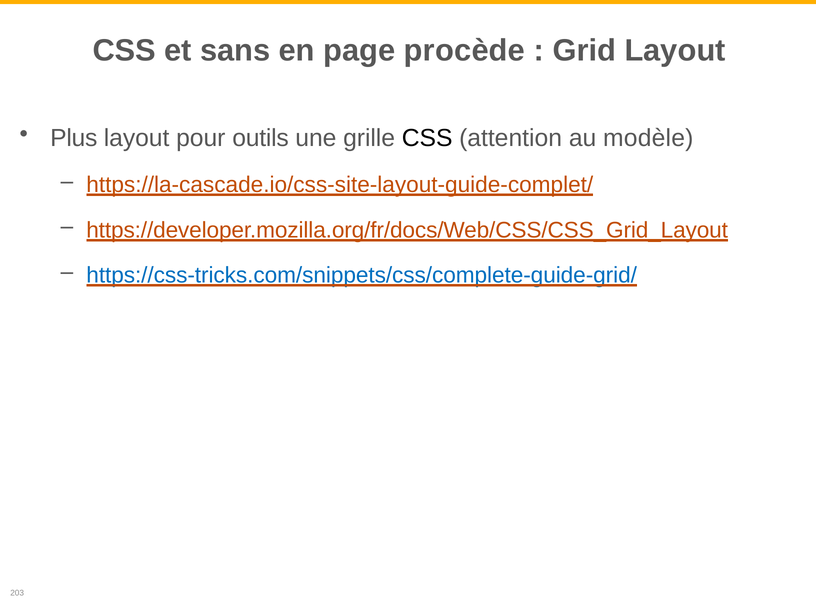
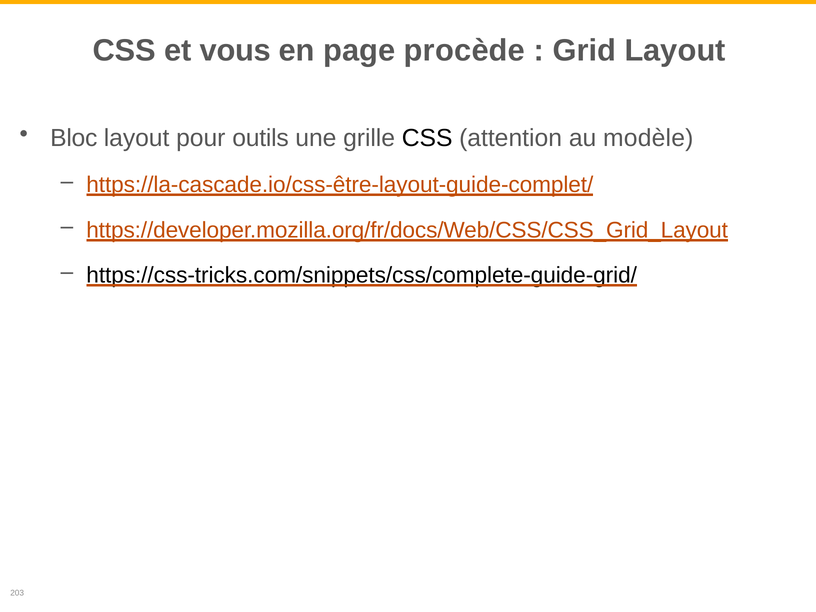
sans: sans -> vous
Plus: Plus -> Bloc
https://la-cascade.io/css-site-layout-guide-complet/: https://la-cascade.io/css-site-layout-guide-complet/ -> https://la-cascade.io/css-être-layout-guide-complet/
https://css-tricks.com/snippets/css/complete-guide-grid/ colour: blue -> black
